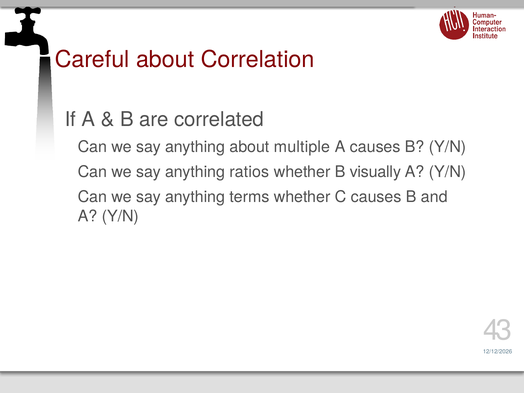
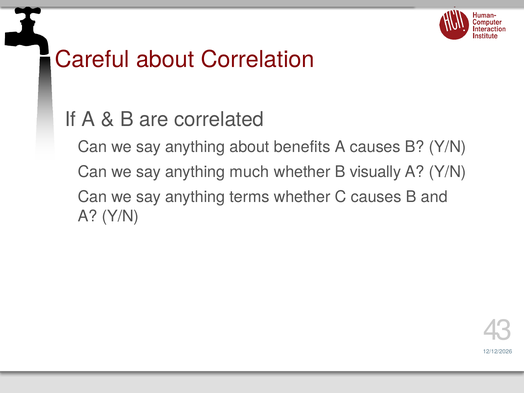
multiple: multiple -> benefits
ratios: ratios -> much
